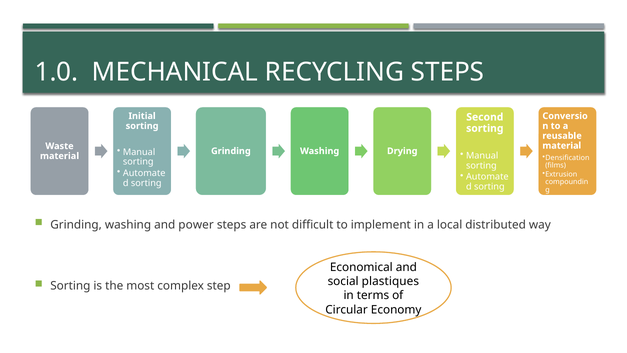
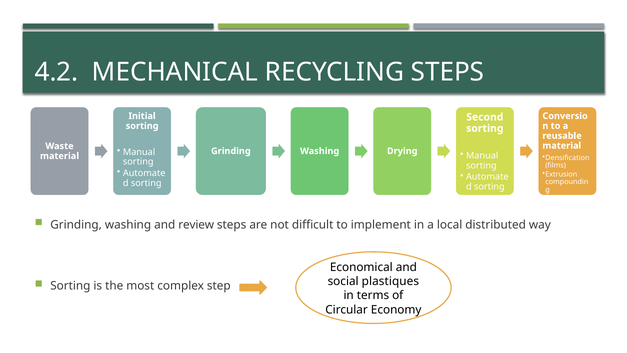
1.0: 1.0 -> 4.2
power: power -> review
